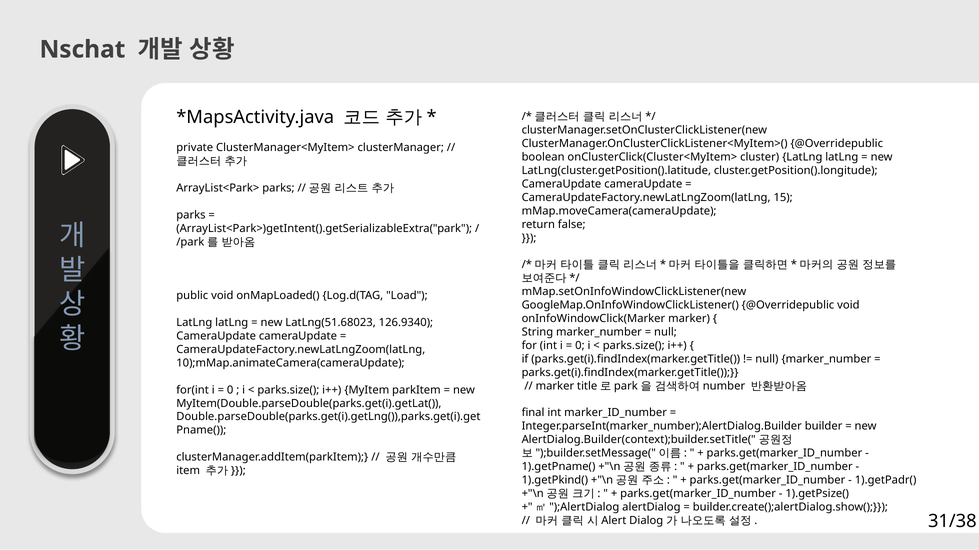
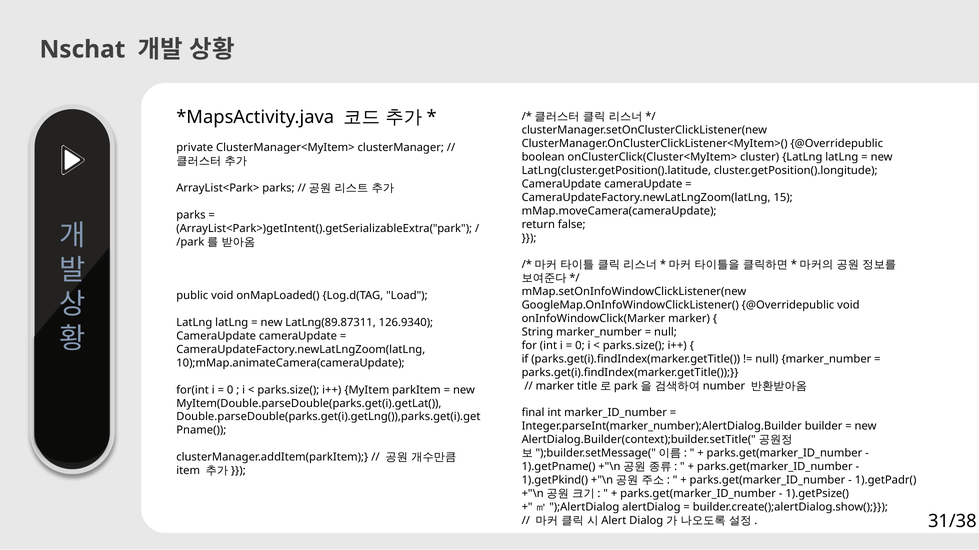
LatLng(51.68023: LatLng(51.68023 -> LatLng(89.87311
